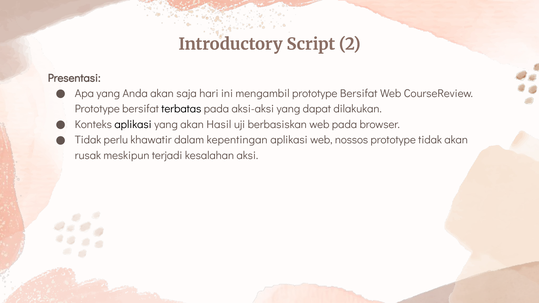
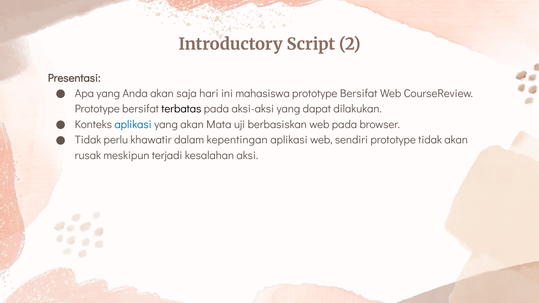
mengambil: mengambil -> mahasiswa
aplikasi at (133, 124) colour: black -> blue
Hasil: Hasil -> Mata
nossos: nossos -> sendiri
